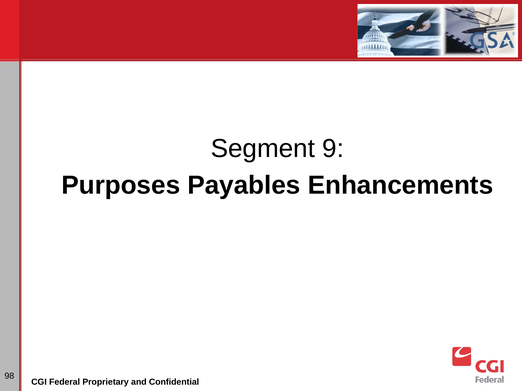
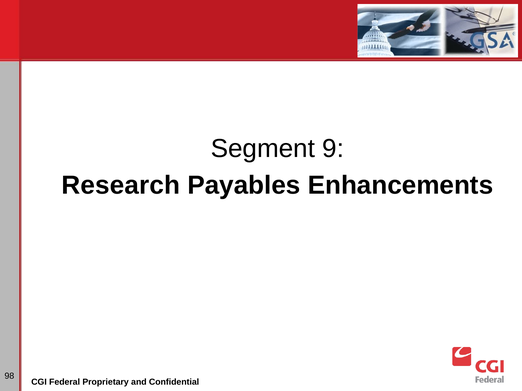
Purposes: Purposes -> Research
